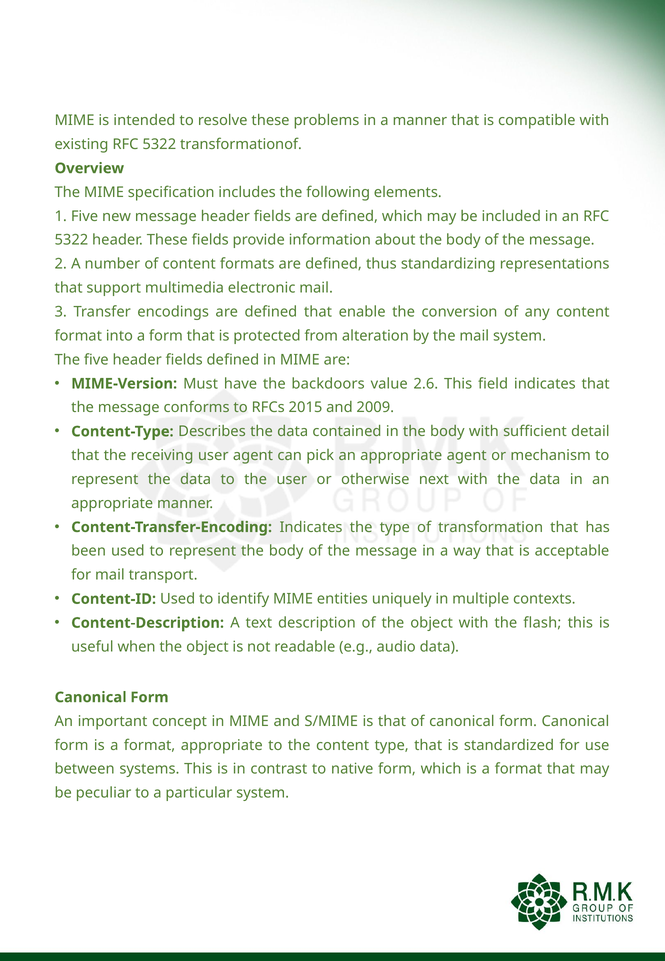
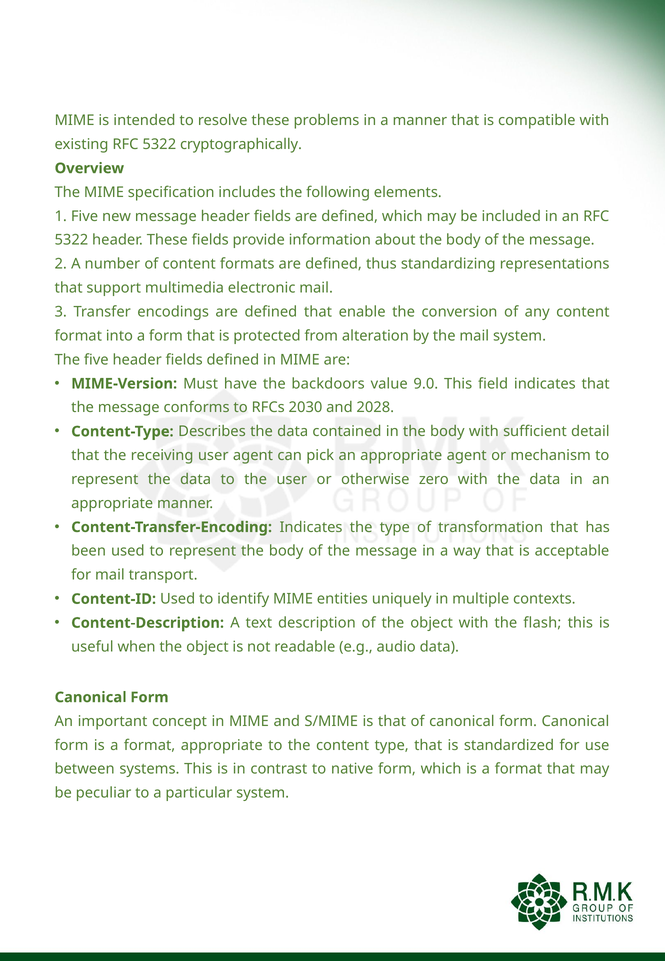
transformationof: transformationof -> cryptographically
2.6: 2.6 -> 9.0
2015: 2015 -> 2030
2009: 2009 -> 2028
next: next -> zero
